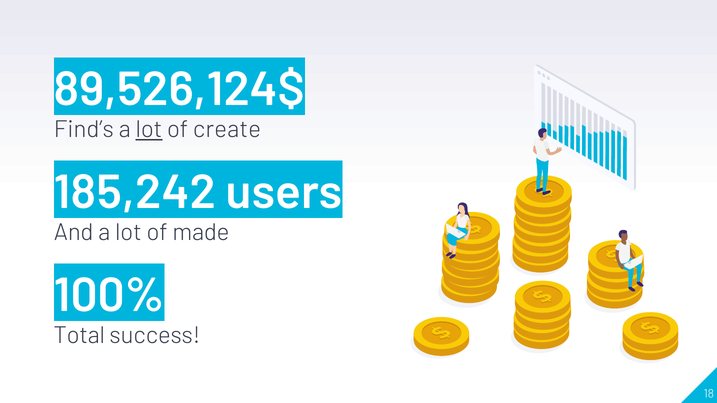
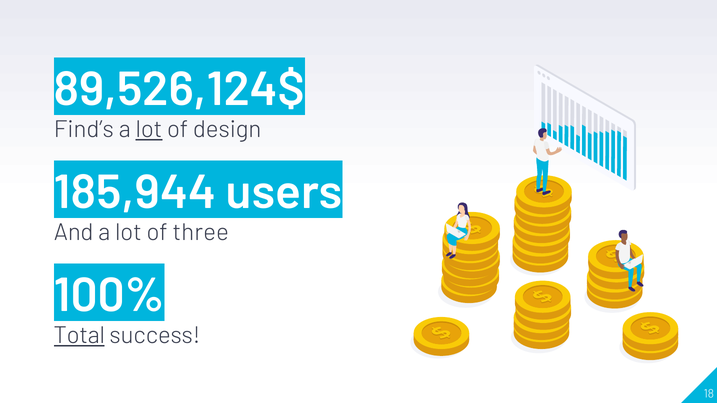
create: create -> design
185,242: 185,242 -> 185,944
made: made -> three
Total underline: none -> present
